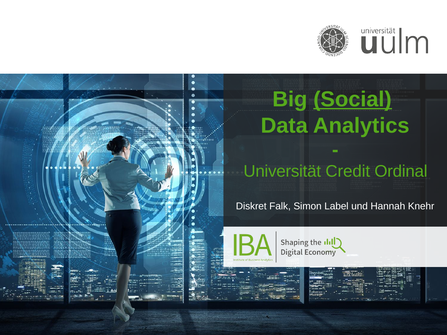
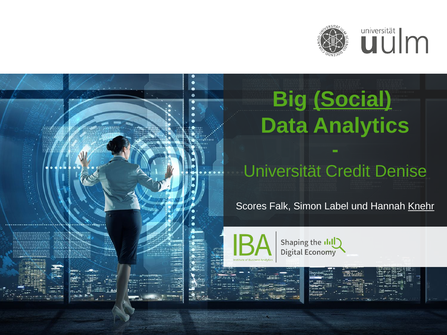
Ordinal: Ordinal -> Denise
Diskret: Diskret -> Scores
Knehr underline: none -> present
